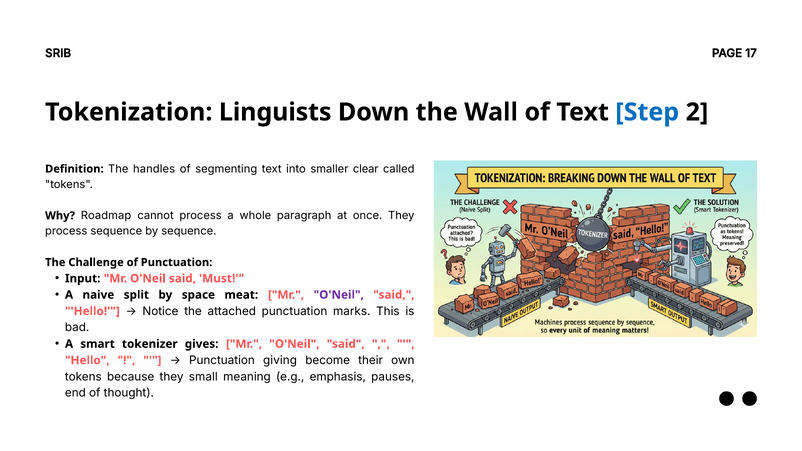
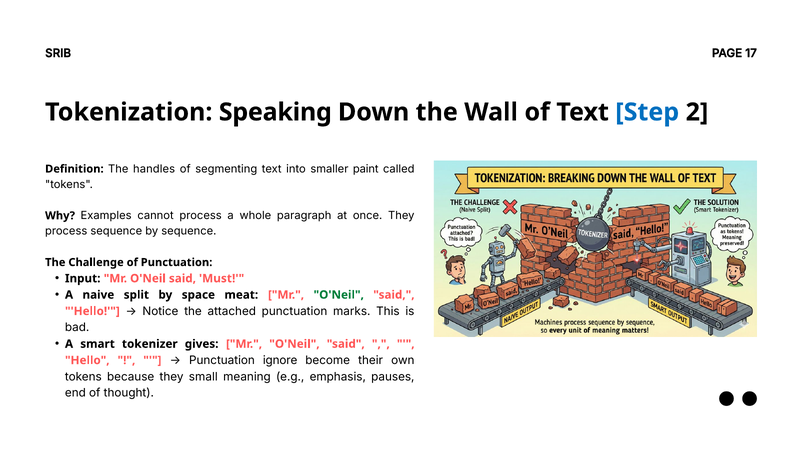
Linguists: Linguists -> Speaking
clear: clear -> paint
Roadmap: Roadmap -> Examples
O'Neil at (339, 295) colour: purple -> green
giving: giving -> ignore
